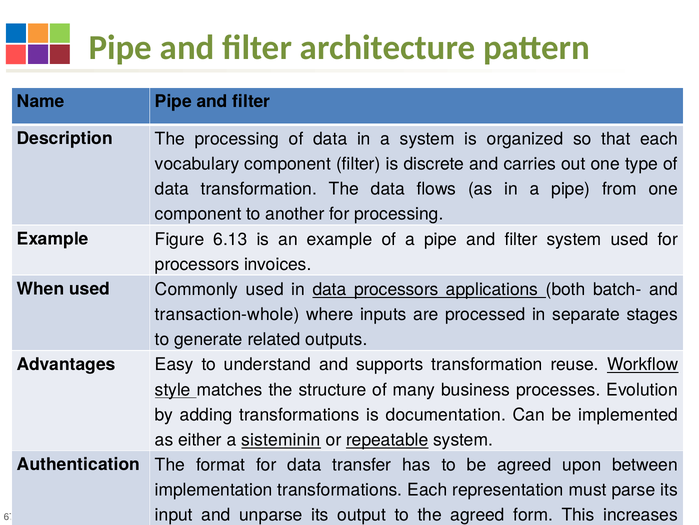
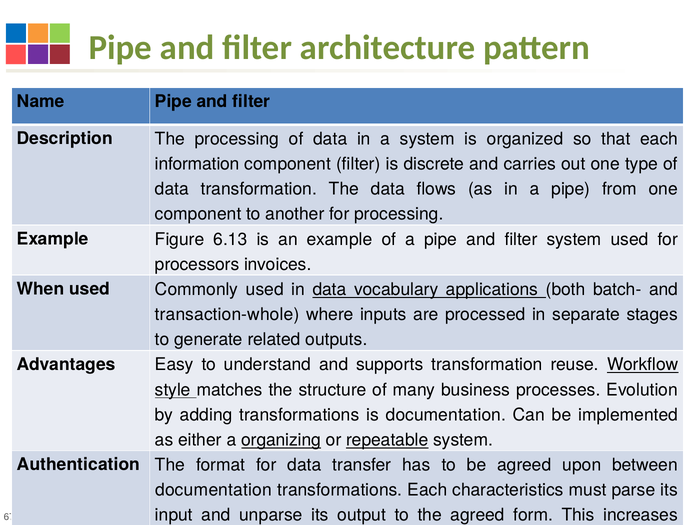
vocabulary: vocabulary -> information
data processors: processors -> vocabulary
sisteminin: sisteminin -> organizing
implementation at (214, 489): implementation -> documentation
representation: representation -> characteristics
